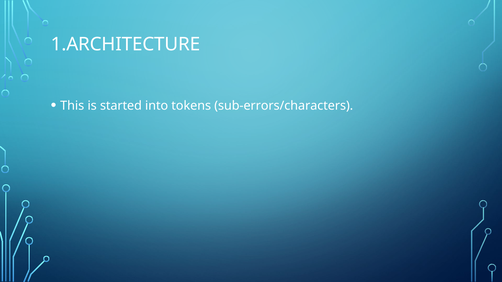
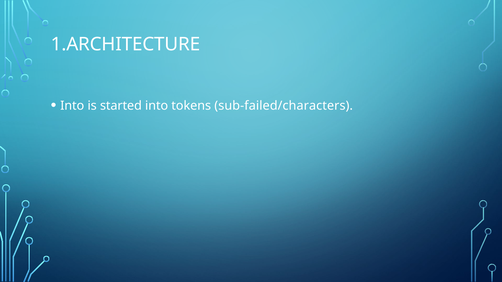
This at (72, 106): This -> Into
sub-errors/characters: sub-errors/characters -> sub-failed/characters
